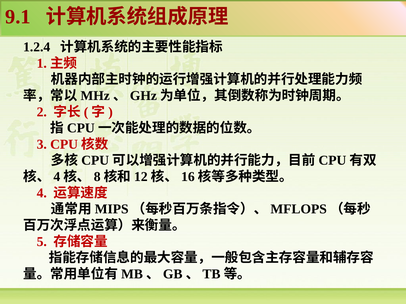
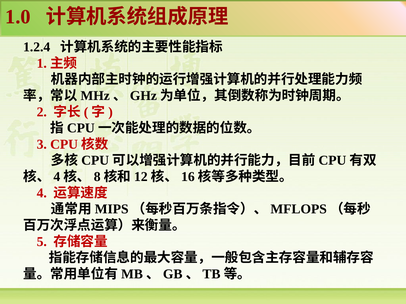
9.1: 9.1 -> 1.0
